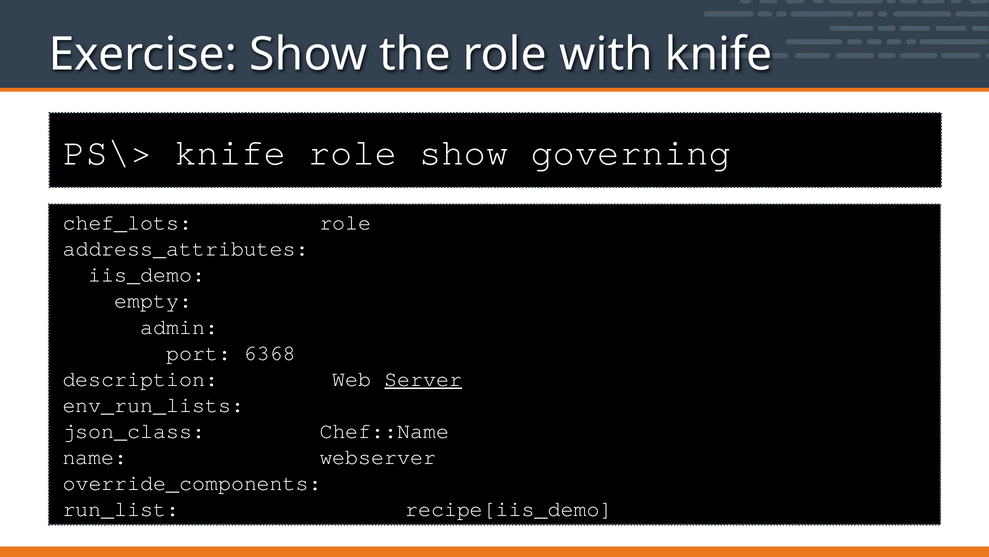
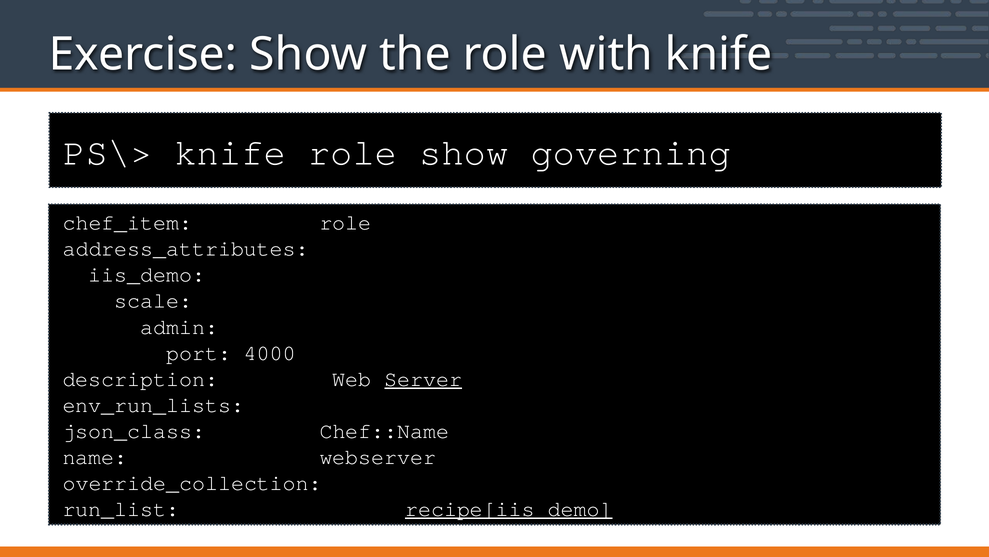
chef_lots: chef_lots -> chef_item
empty: empty -> scale
6368: 6368 -> 4000
override_components: override_components -> override_collection
recipe[iis_demo underline: none -> present
